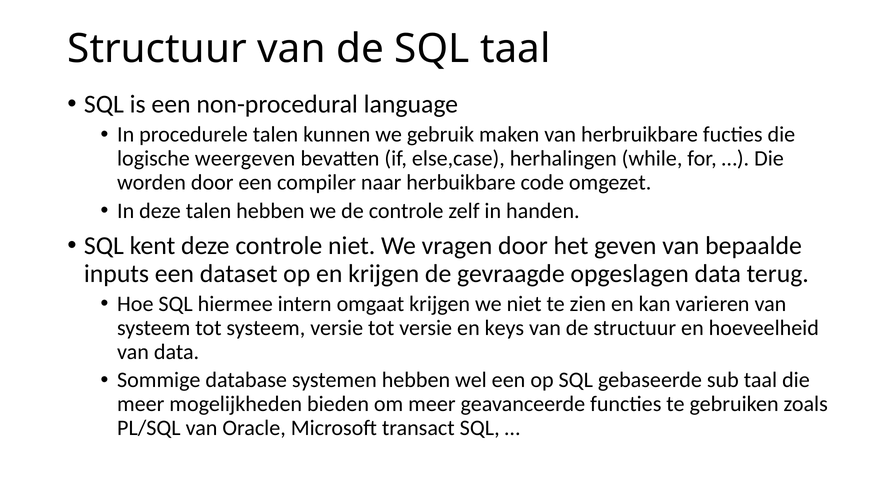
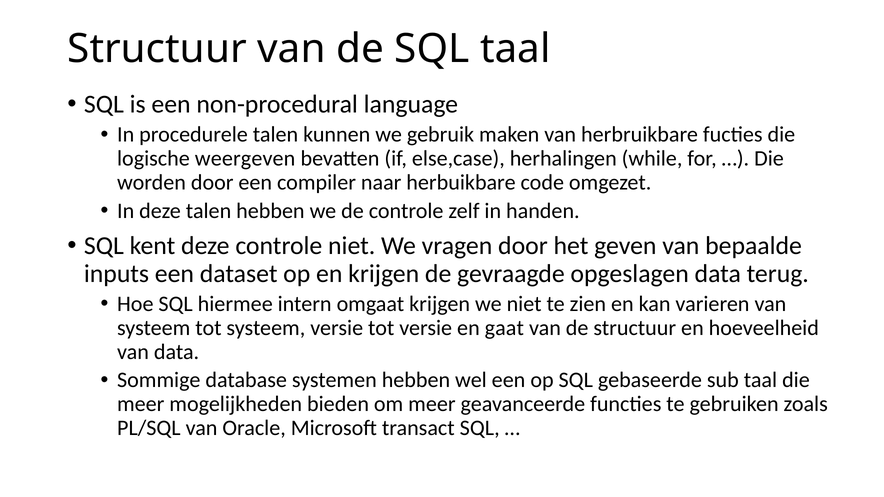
keys: keys -> gaat
